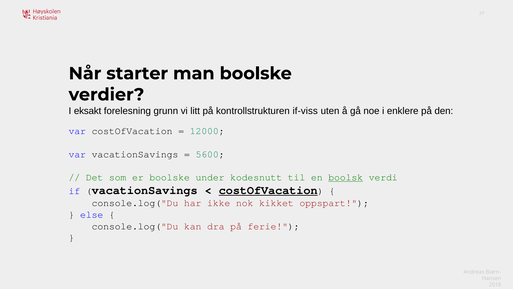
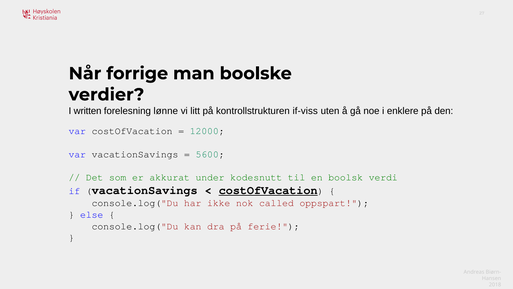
starter: starter -> forrige
eksakt: eksakt -> written
grunn: grunn -> lønne
er boolske: boolske -> akkurat
boolsk underline: present -> none
kikket: kikket -> called
